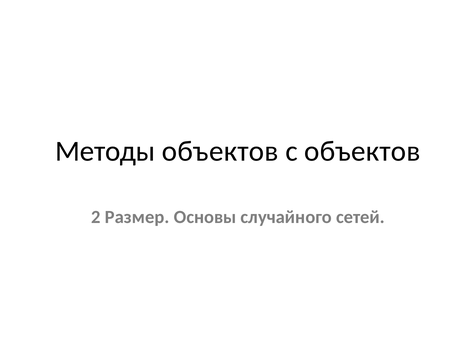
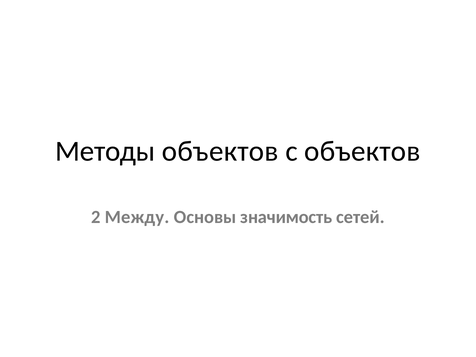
Размер: Размер -> Между
случайного: случайного -> значимость
